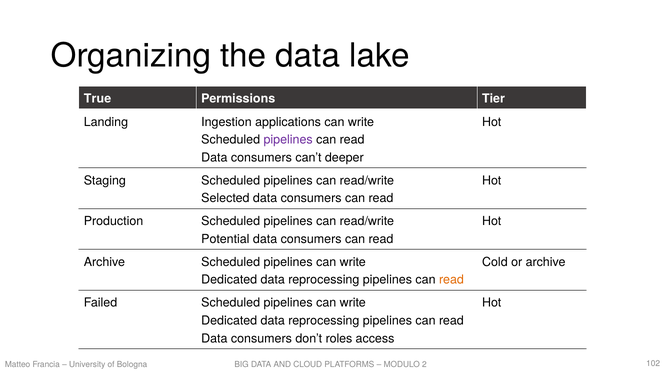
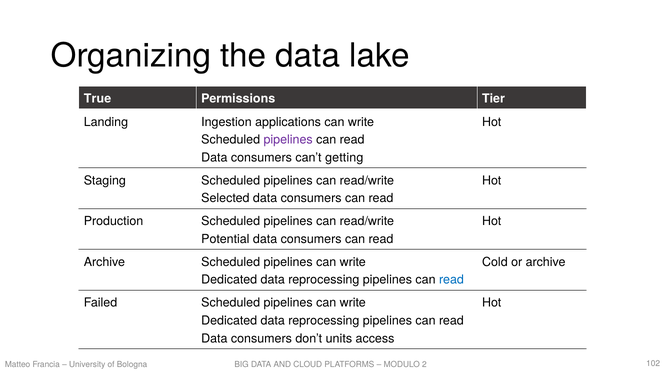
deeper: deeper -> getting
read at (451, 280) colour: orange -> blue
roles: roles -> units
